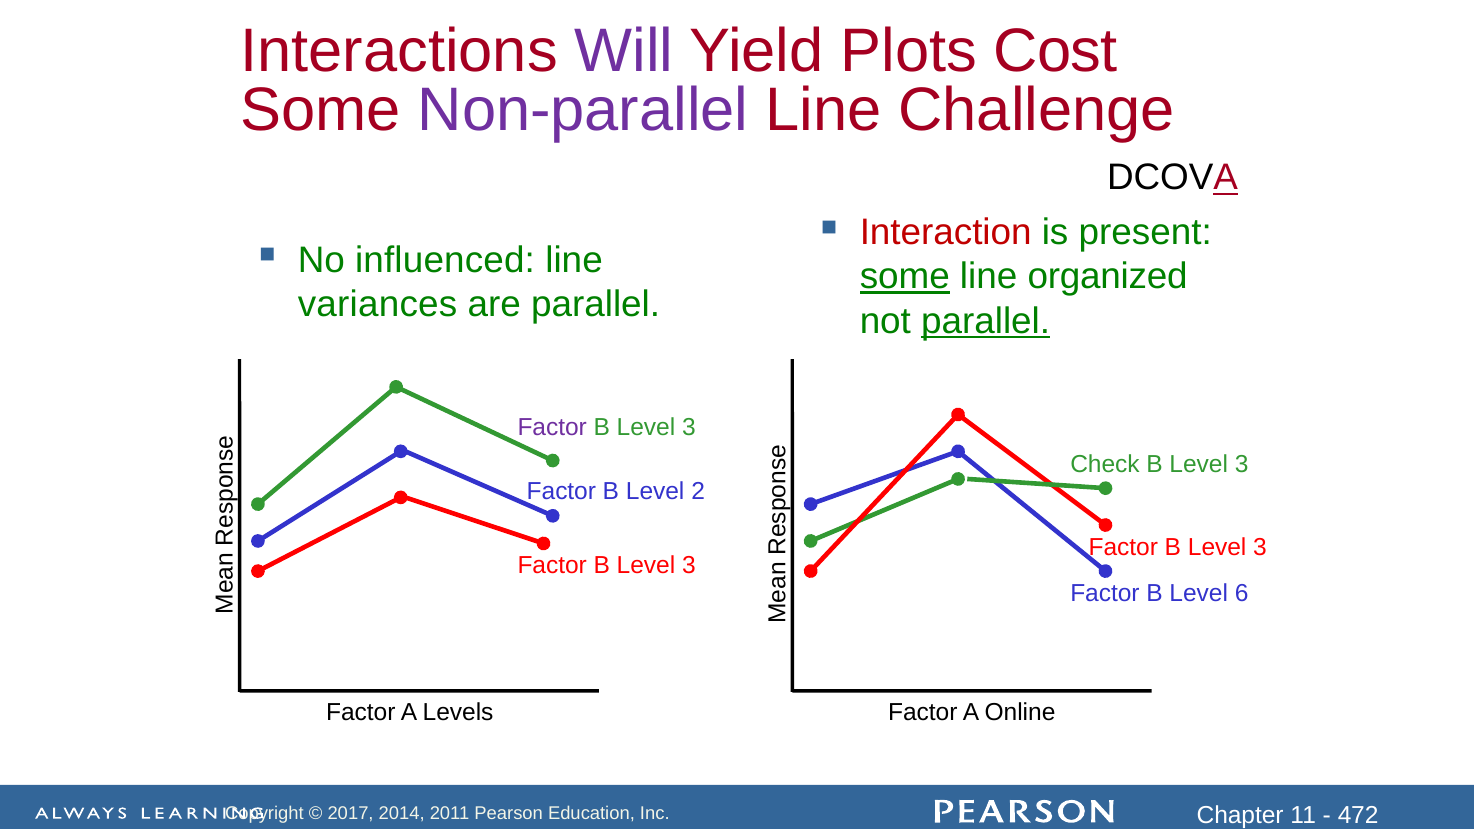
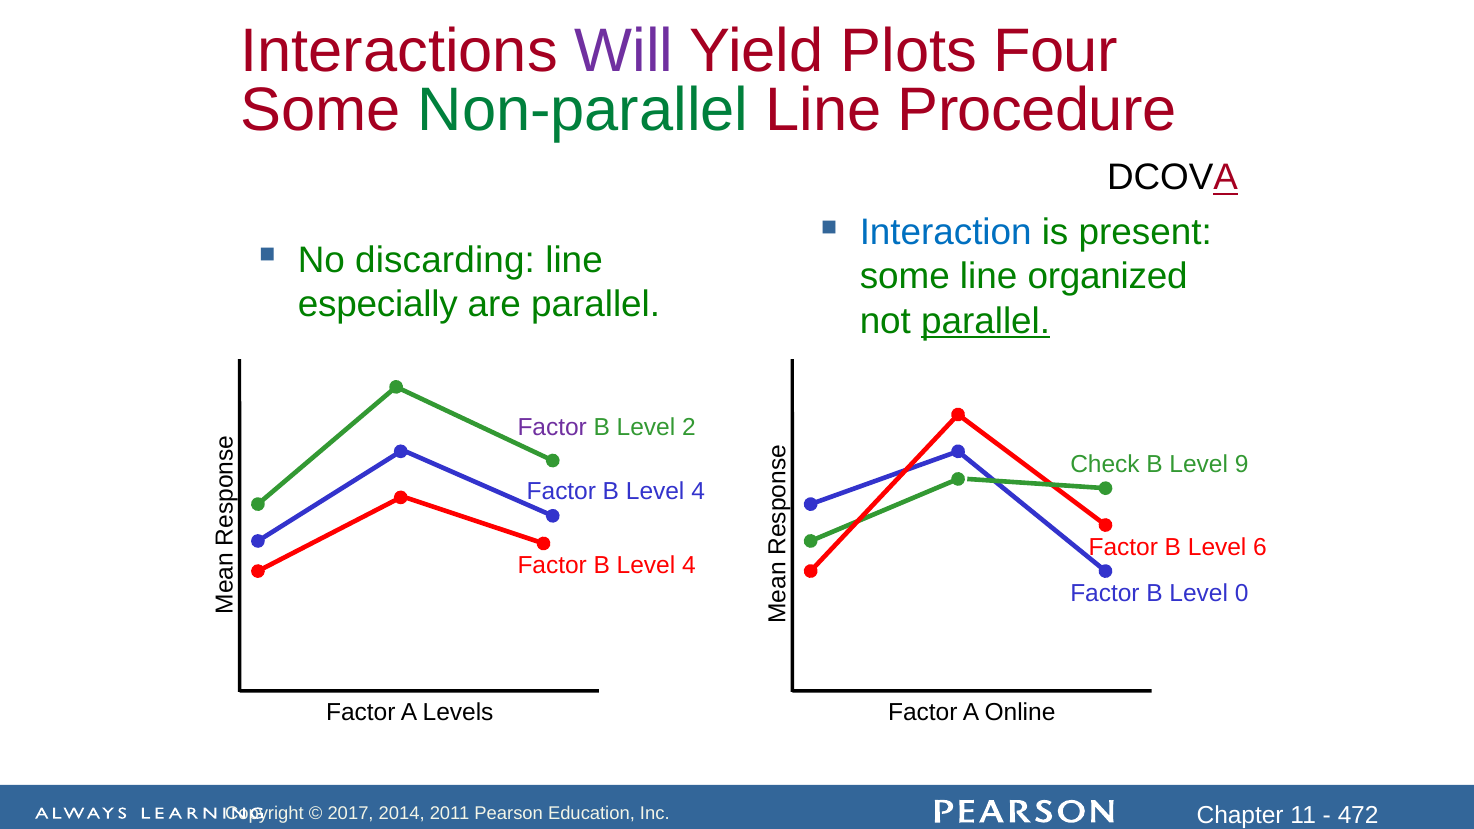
Cost: Cost -> Four
Non-parallel colour: purple -> green
Challenge: Challenge -> Procedure
Interaction colour: red -> blue
influenced: influenced -> discarding
some at (905, 277) underline: present -> none
variances: variances -> especially
3 at (689, 427): 3 -> 2
3 at (1242, 464): 3 -> 9
2 at (698, 492): 2 -> 4
3 at (1260, 547): 3 -> 6
3 at (689, 565): 3 -> 4
6: 6 -> 0
